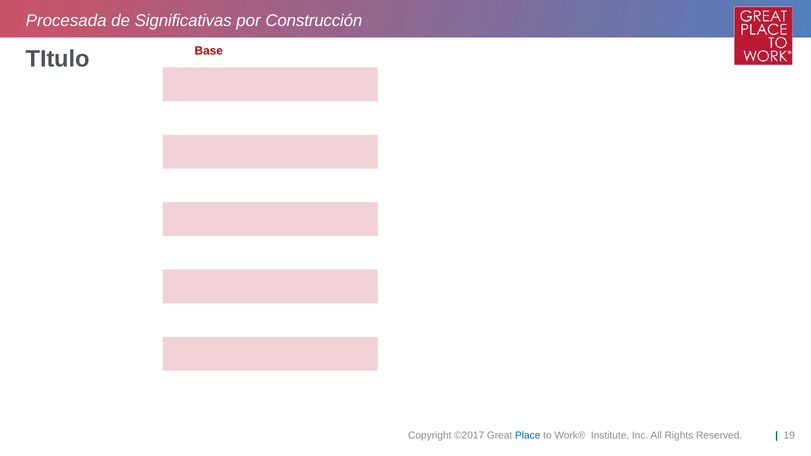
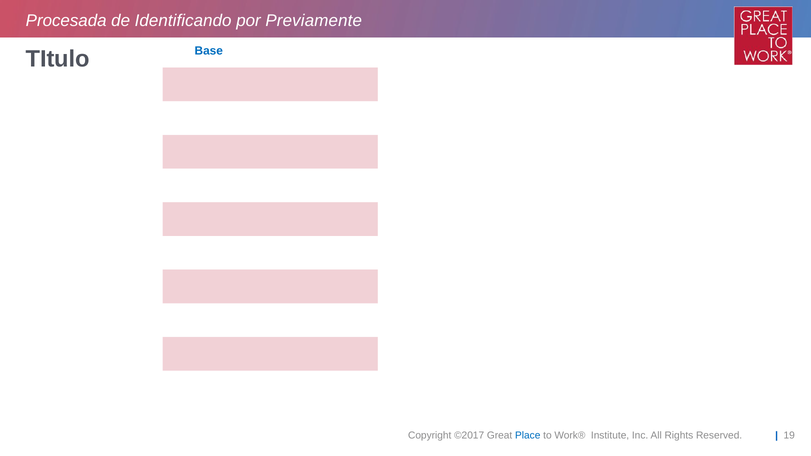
Significativas: Significativas -> Identificando
Construcción: Construcción -> Previamente
Base colour: red -> blue
